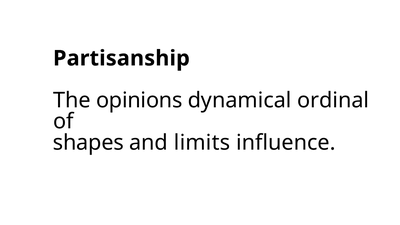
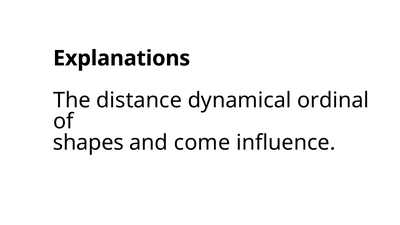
Partisanship: Partisanship -> Explanations
opinions: opinions -> distance
limits: limits -> come
